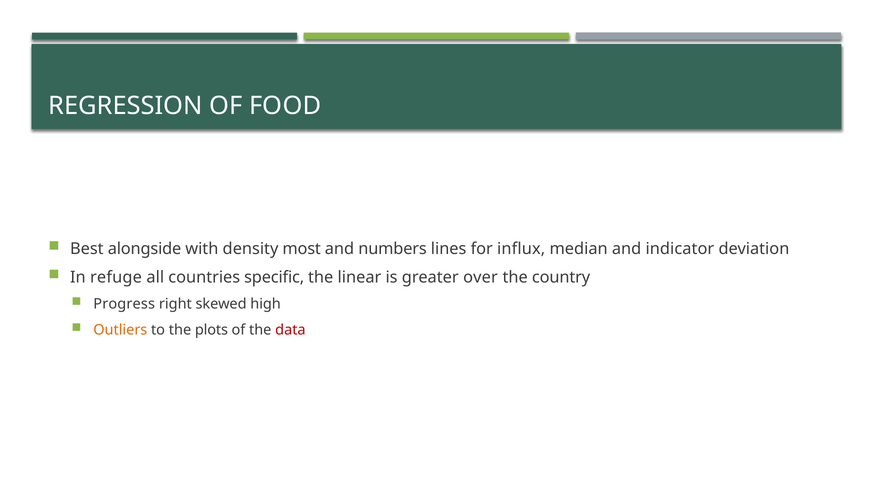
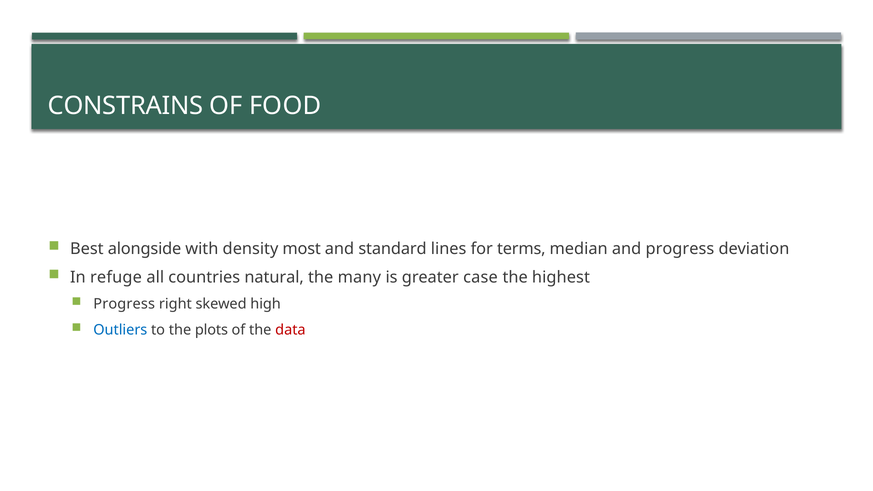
REGRESSION: REGRESSION -> CONSTRAINS
numbers: numbers -> standard
influx: influx -> terms
and indicator: indicator -> progress
specific: specific -> natural
linear: linear -> many
over: over -> case
country: country -> highest
Outliers colour: orange -> blue
